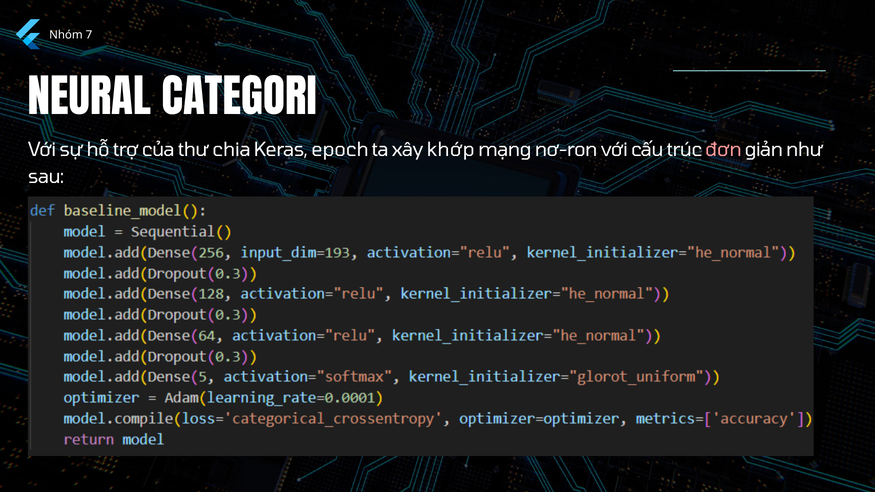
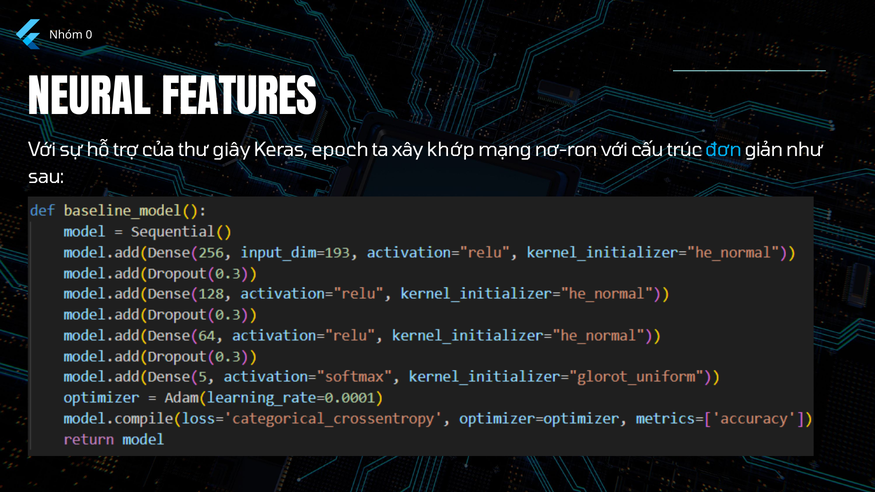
7: 7 -> 0
CATEGORI: CATEGORI -> FEATURES
chia: chia -> giây
đơn colour: pink -> light blue
